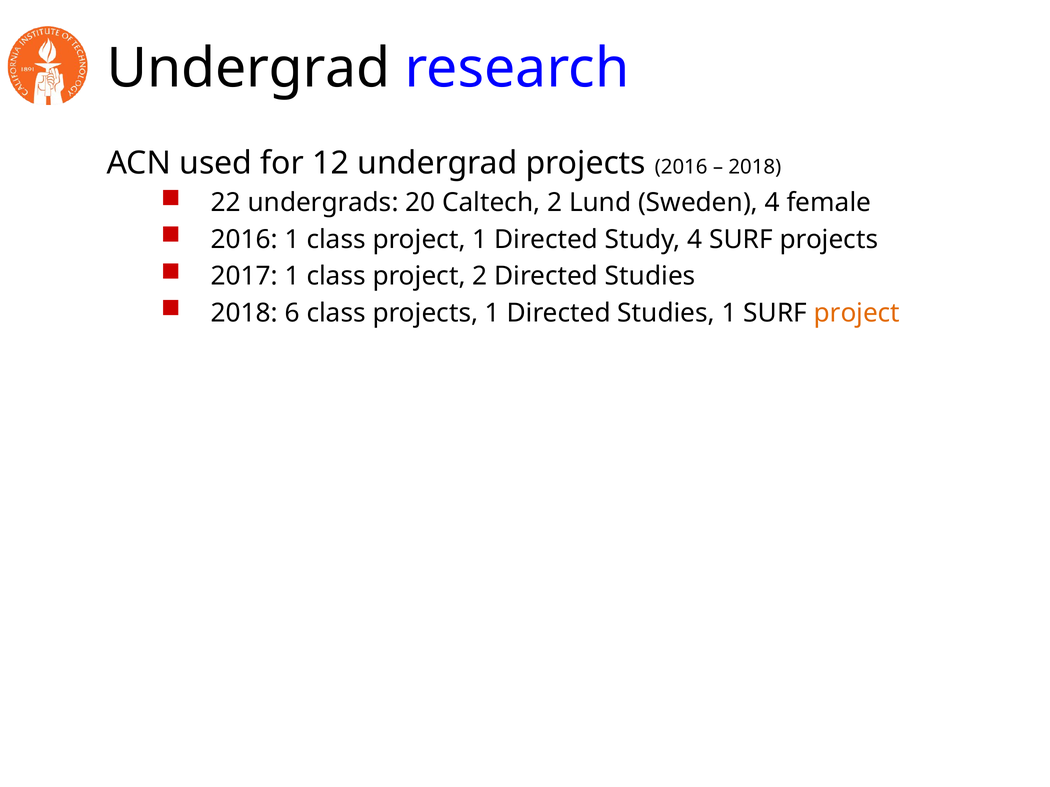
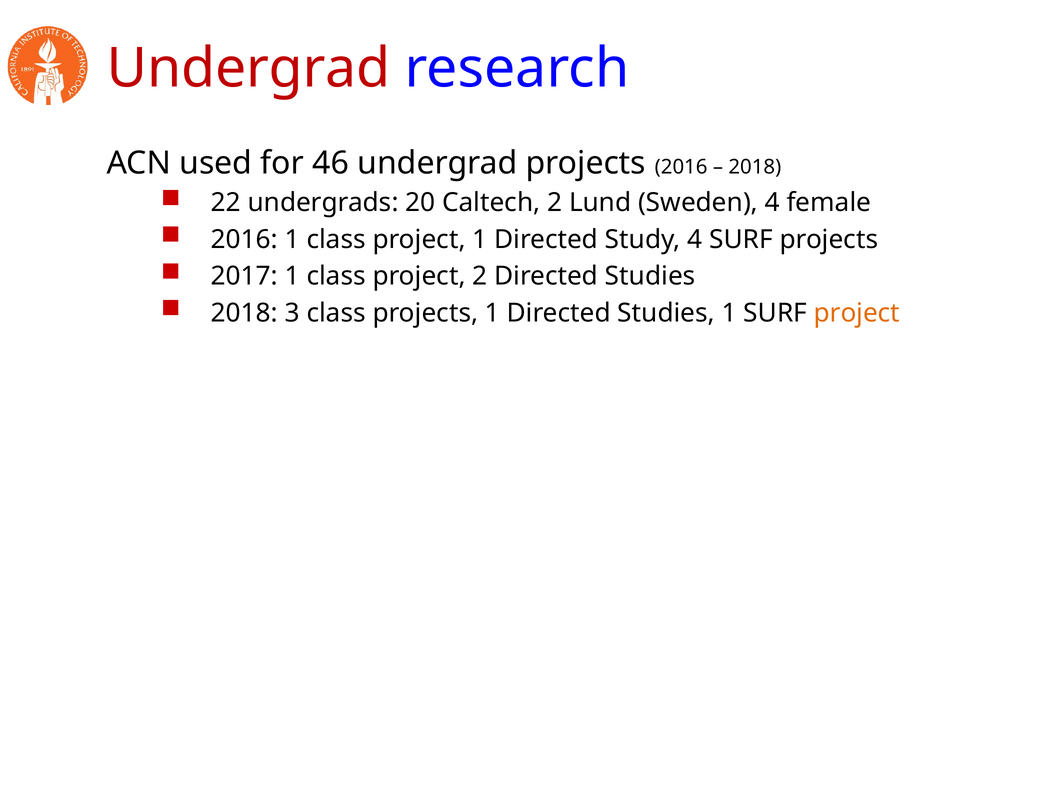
Undergrad at (249, 69) colour: black -> red
12: 12 -> 46
6: 6 -> 3
